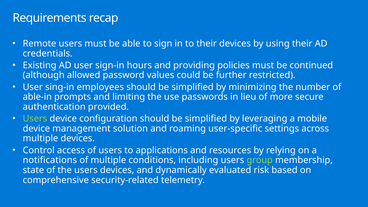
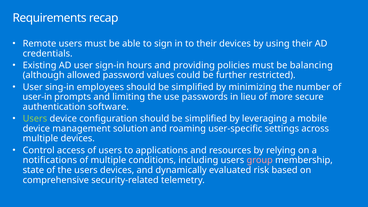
continued: continued -> balancing
able-in: able-in -> user-in
provided: provided -> software
group colour: light green -> pink
